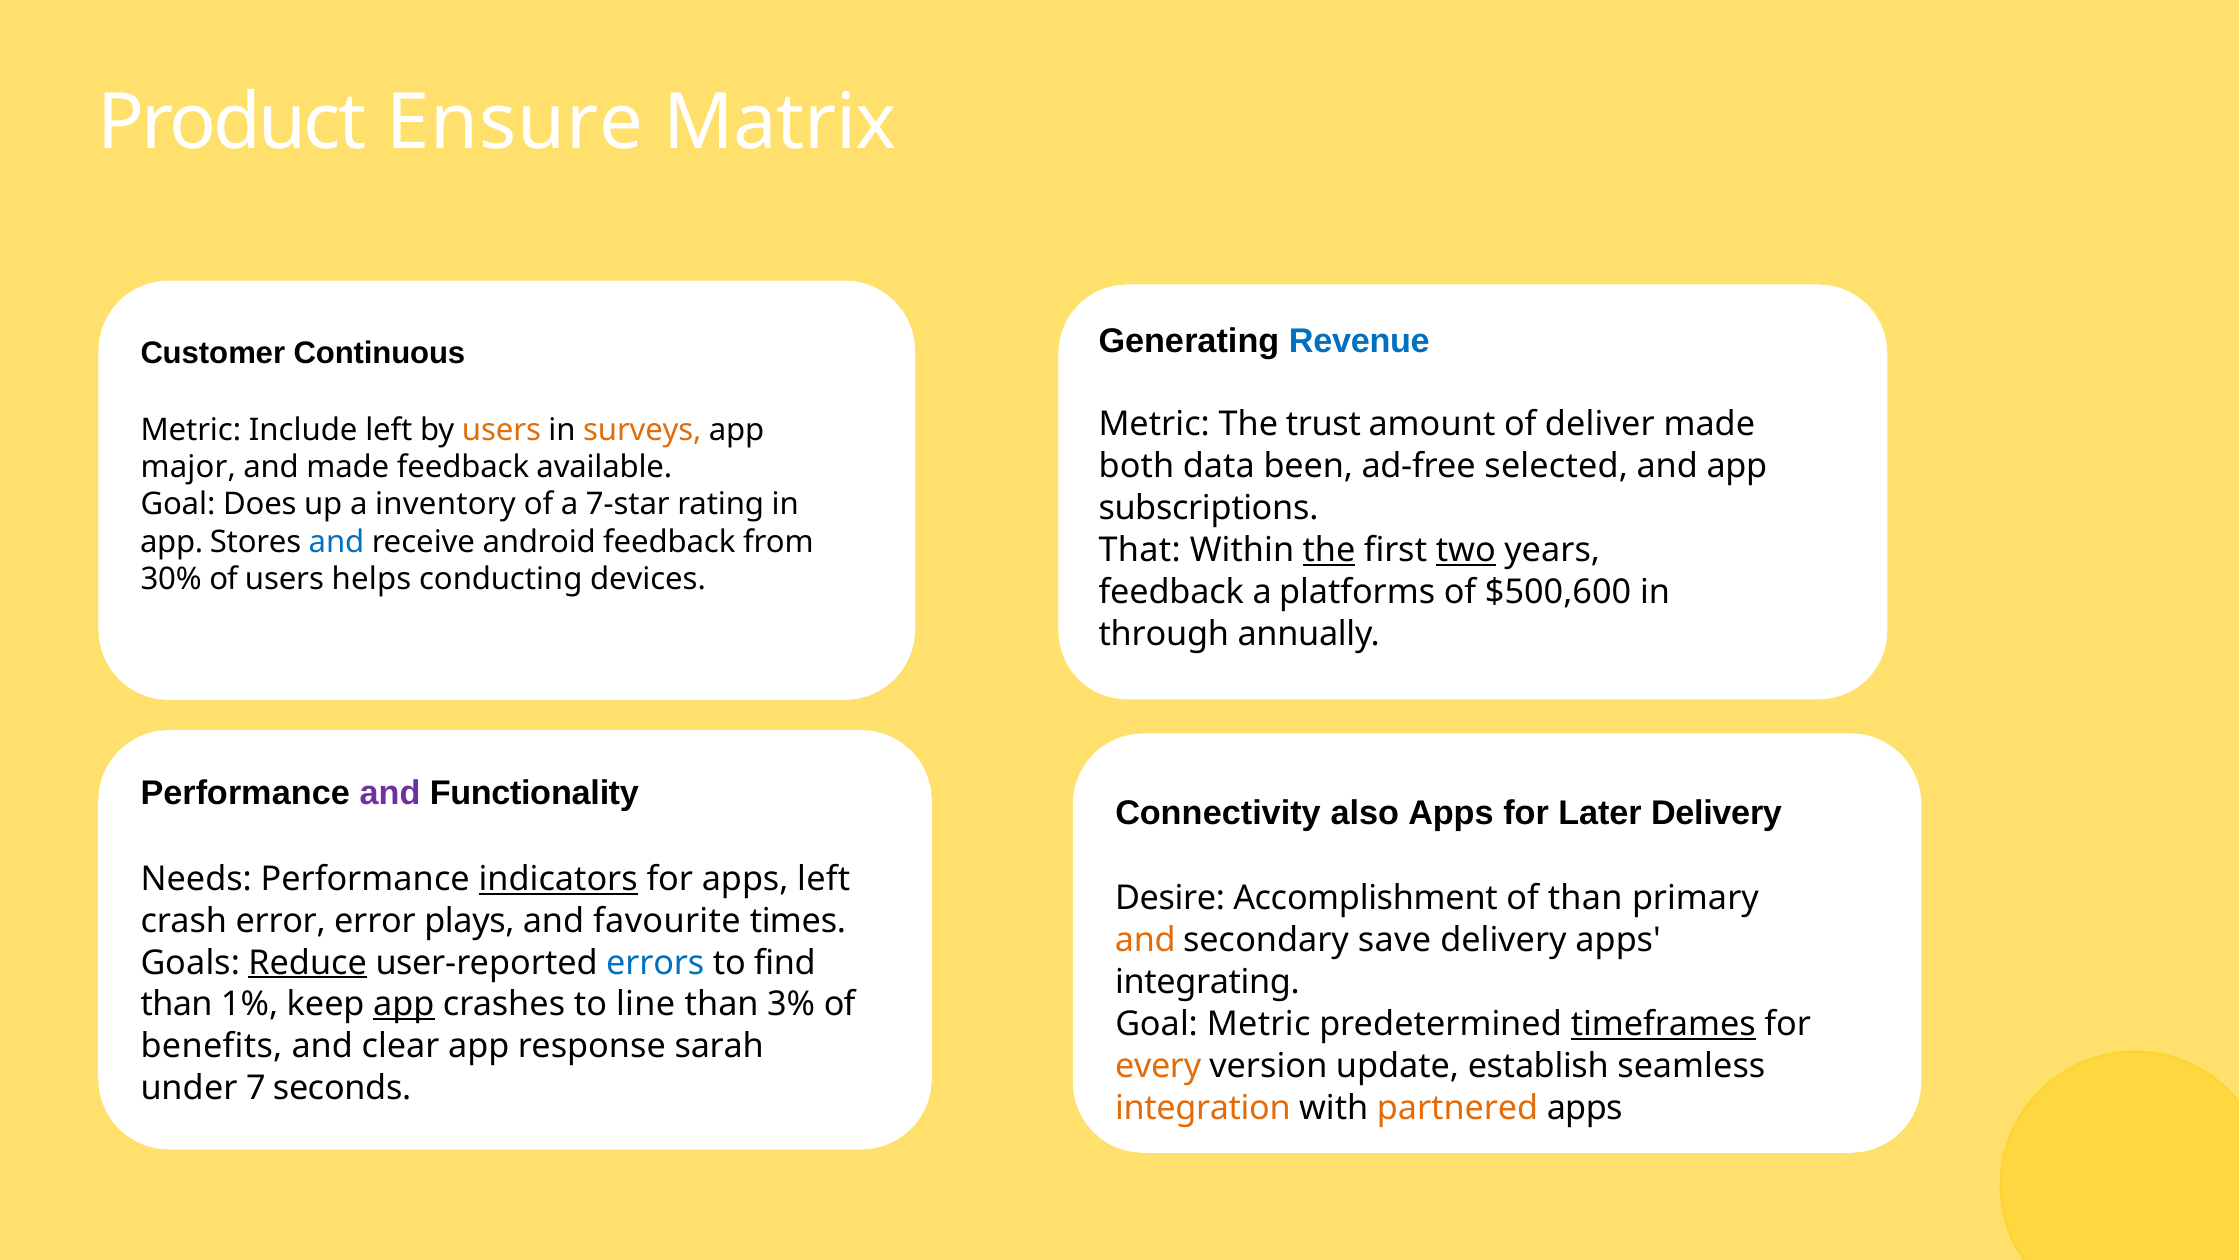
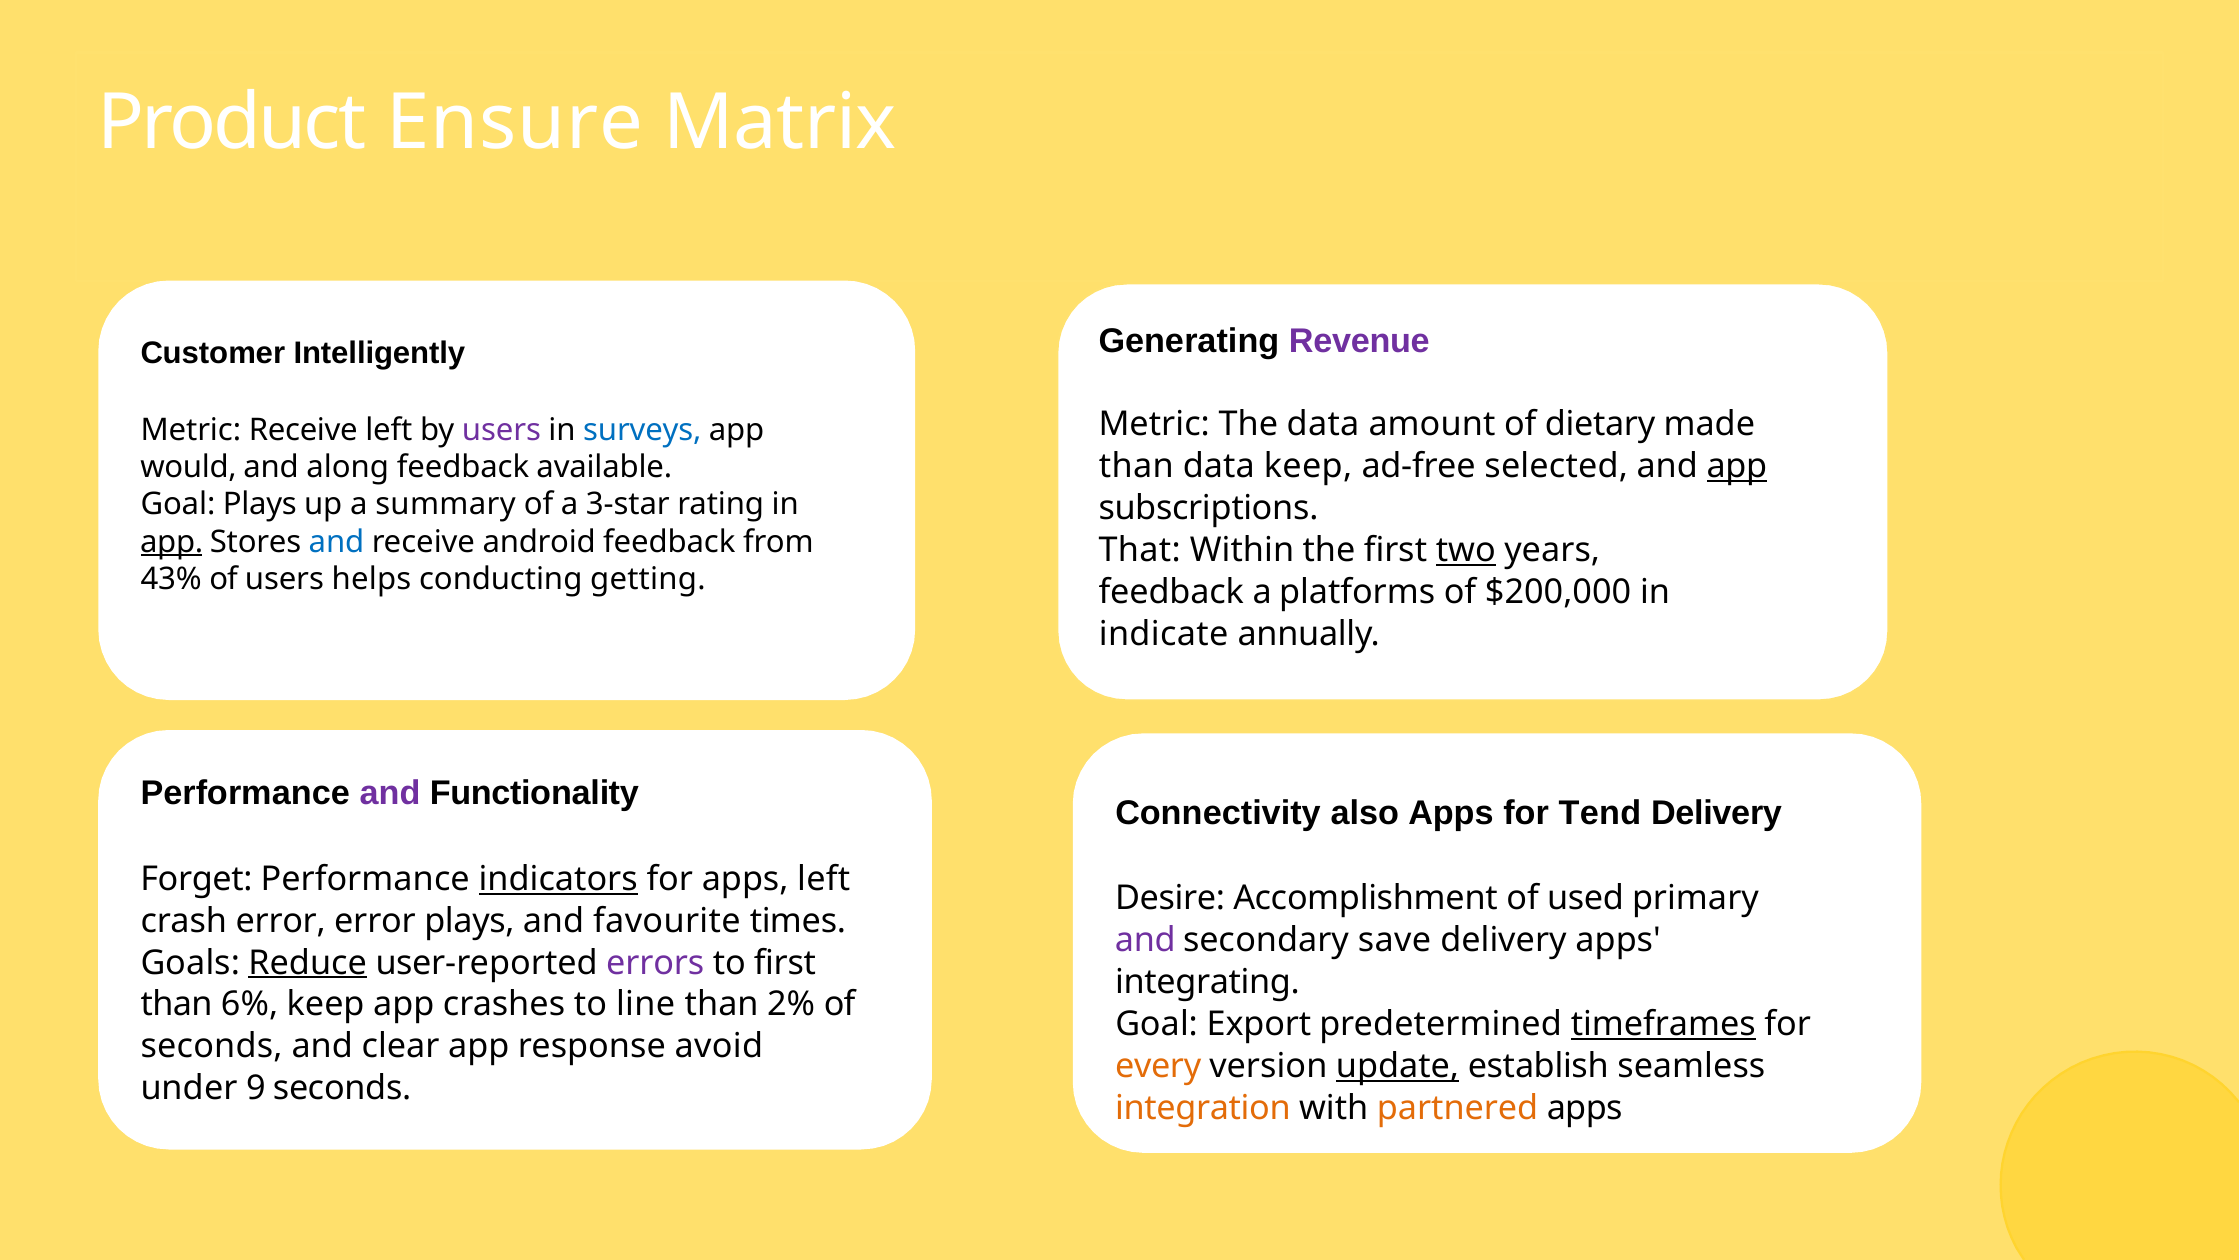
Revenue colour: blue -> purple
Continuous: Continuous -> Intelligently
The trust: trust -> data
deliver: deliver -> dietary
Metric Include: Include -> Receive
users at (501, 430) colour: orange -> purple
surveys colour: orange -> blue
both at (1136, 466): both -> than
data been: been -> keep
app at (1737, 466) underline: none -> present
major: major -> would
and made: made -> along
Goal Does: Does -> Plays
inventory: inventory -> summary
7-star: 7-star -> 3-star
app at (172, 542) underline: none -> present
the at (1329, 550) underline: present -> none
30%: 30% -> 43%
devices: devices -> getting
$500,600: $500,600 -> $200,000
through: through -> indicate
Later: Later -> Tend
Needs: Needs -> Forget
of than: than -> used
and at (1145, 940) colour: orange -> purple
errors colour: blue -> purple
to find: find -> first
1%: 1% -> 6%
app at (404, 1004) underline: present -> none
3%: 3% -> 2%
Goal Metric: Metric -> Export
benefits at (211, 1046): benefits -> seconds
sarah: sarah -> avoid
update underline: none -> present
7: 7 -> 9
